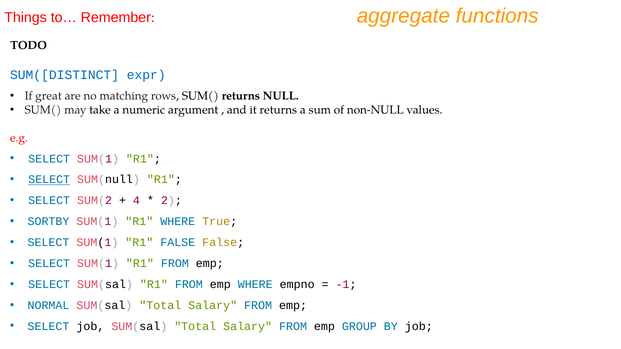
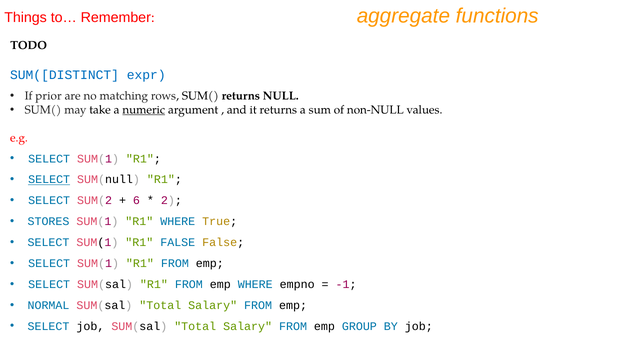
great: great -> prior
numeric underline: none -> present
4: 4 -> 6
SORTBY: SORTBY -> STORES
